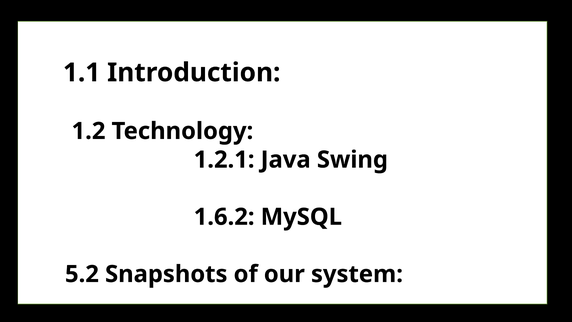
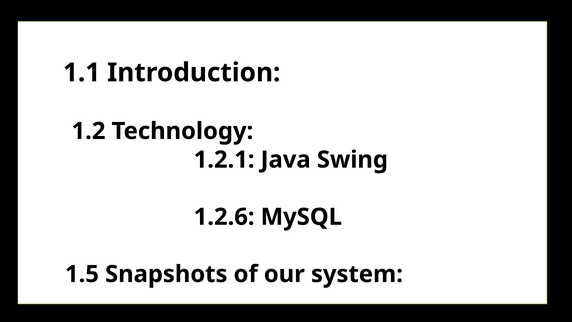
1.6.2: 1.6.2 -> 1.2.6
5.2: 5.2 -> 1.5
